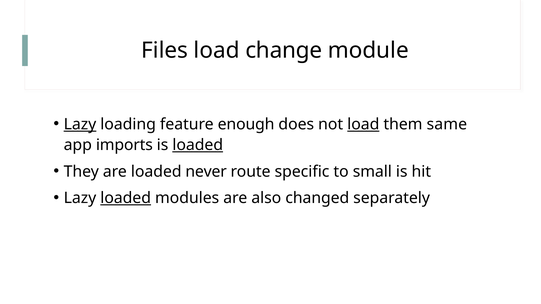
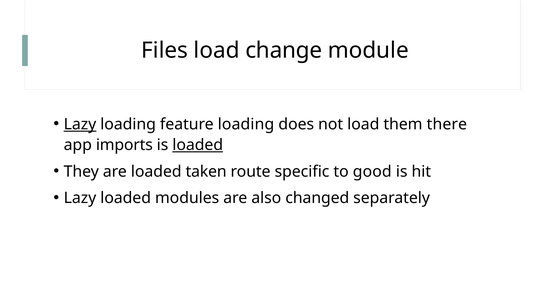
feature enough: enough -> loading
load at (363, 124) underline: present -> none
same: same -> there
never: never -> taken
small: small -> good
loaded at (126, 198) underline: present -> none
